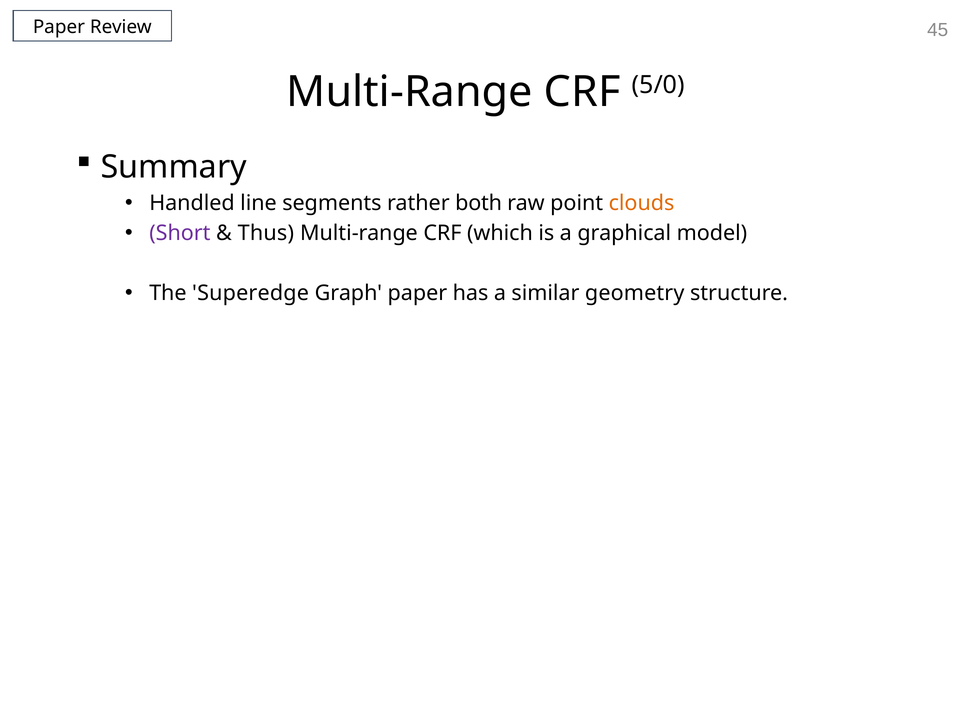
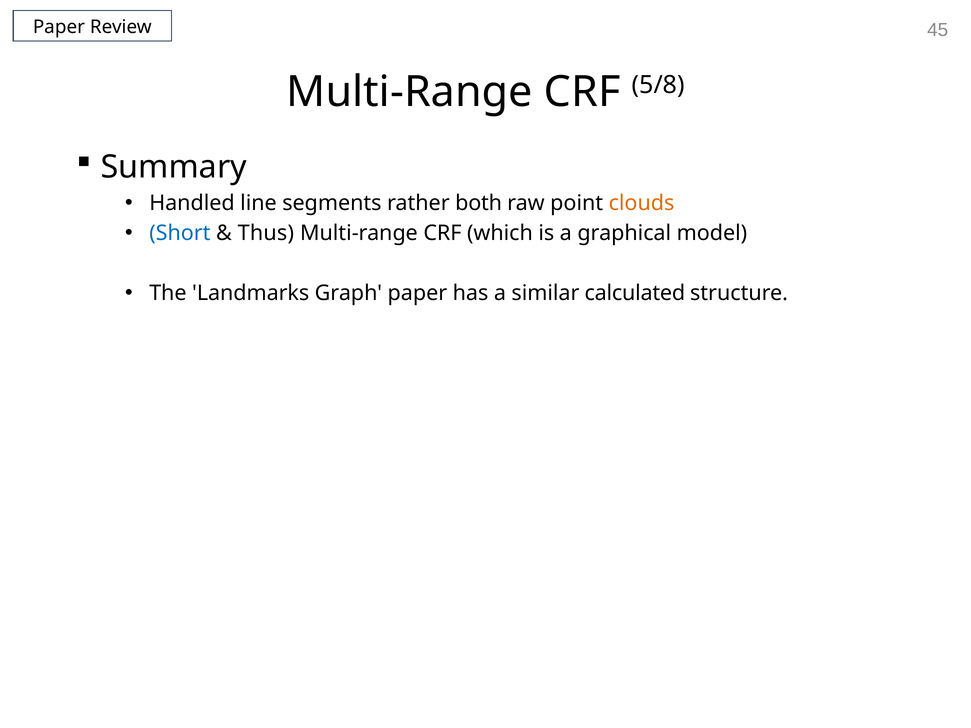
5/0: 5/0 -> 5/8
Short colour: purple -> blue
Superedge: Superedge -> Landmarks
geometry: geometry -> calculated
